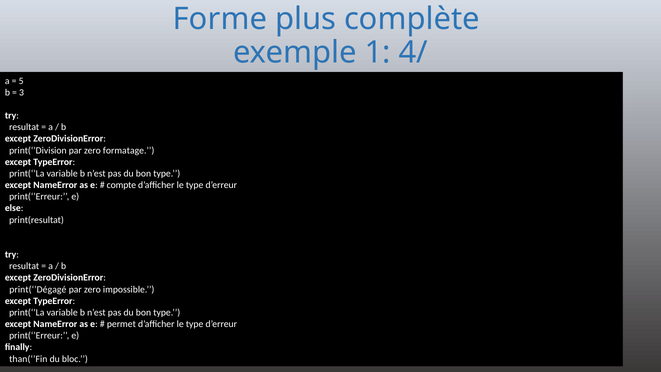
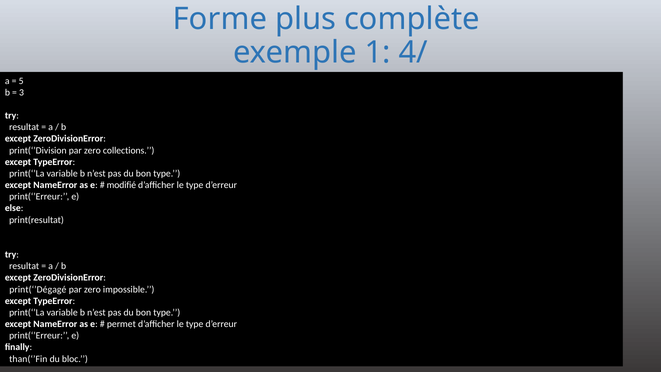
formatage: formatage -> collections
compte: compte -> modifié
